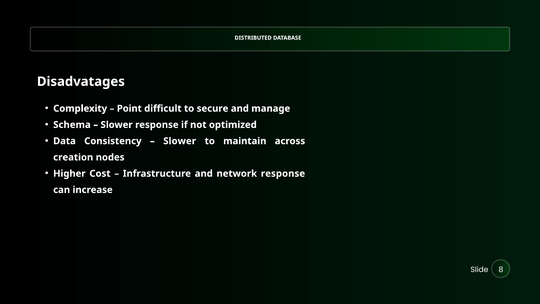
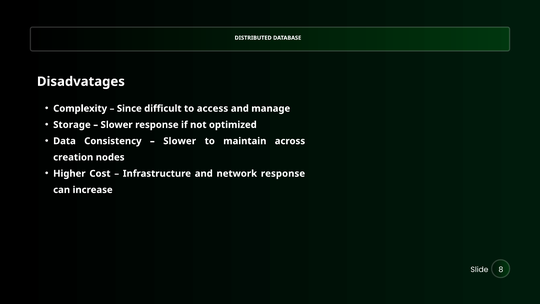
Point: Point -> Since
secure: secure -> access
Schema: Schema -> Storage
